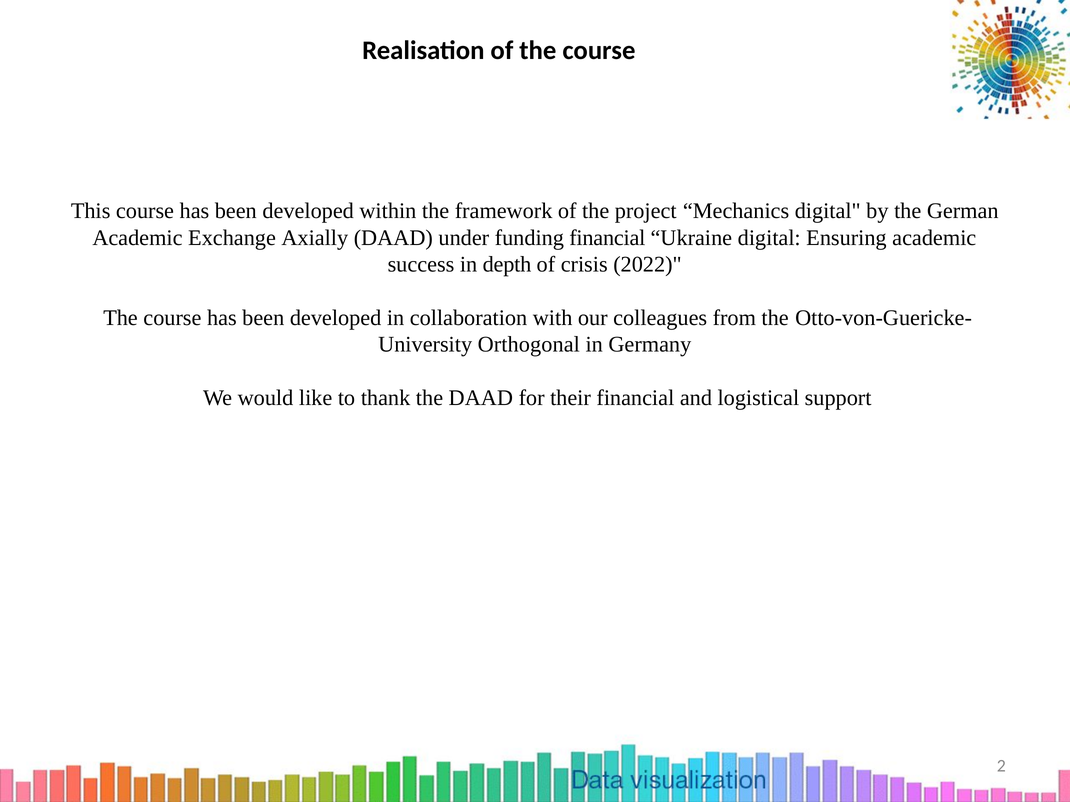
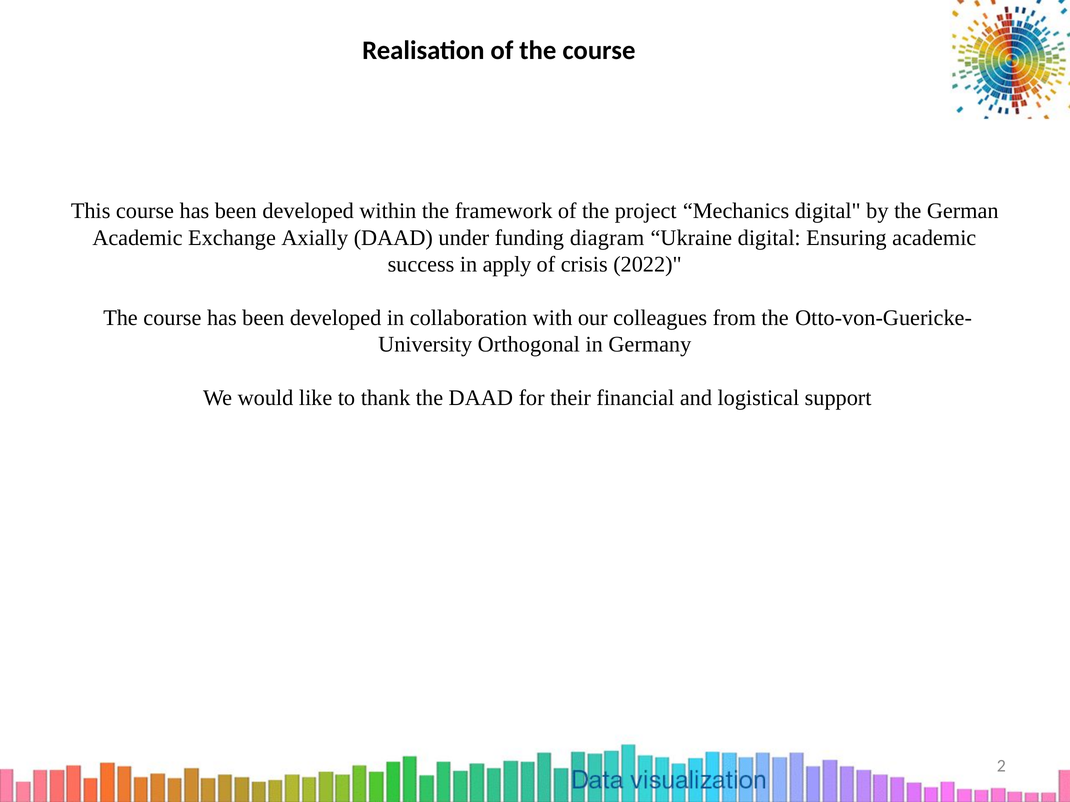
funding financial: financial -> diagram
depth: depth -> apply
